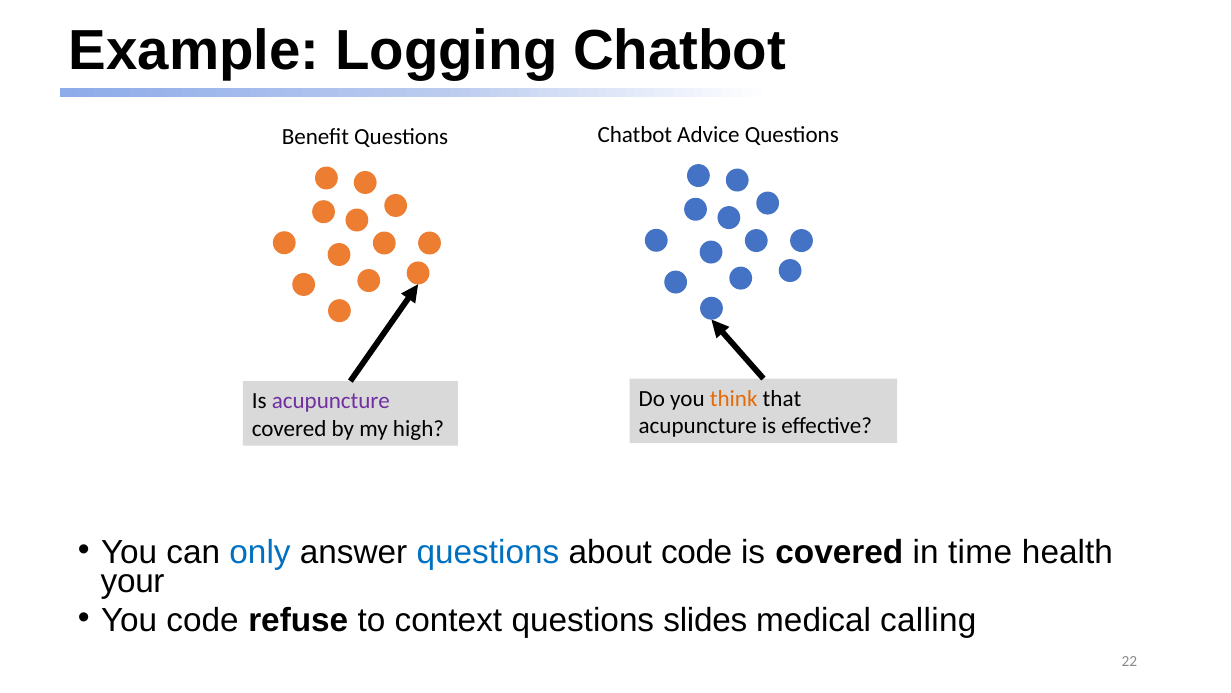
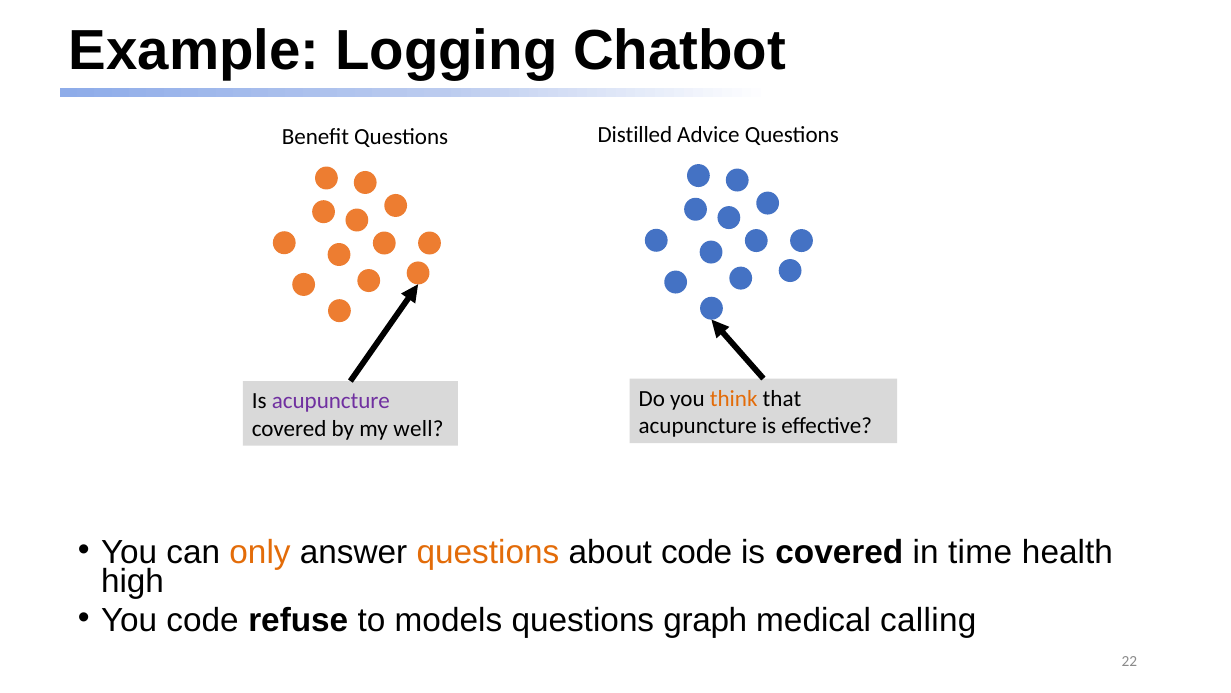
Questions Chatbot: Chatbot -> Distilled
high: high -> well
only colour: blue -> orange
questions at (488, 552) colour: blue -> orange
your: your -> high
context: context -> models
slides: slides -> graph
